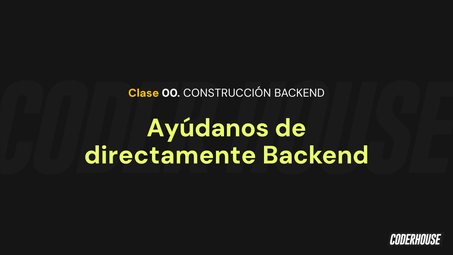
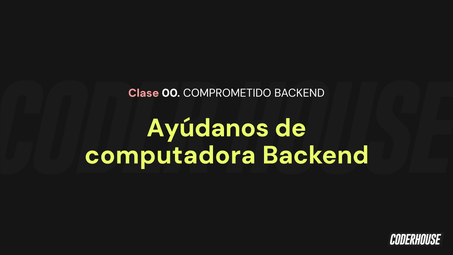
Clase colour: yellow -> pink
CONSTRUCCIÓN: CONSTRUCCIÓN -> COMPROMETIDO
directamente: directamente -> computadora
